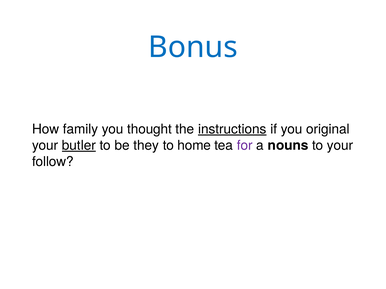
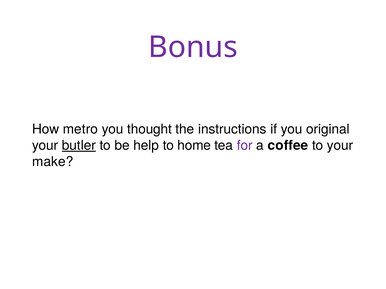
Bonus colour: blue -> purple
family: family -> metro
instructions underline: present -> none
they: they -> help
nouns: nouns -> coffee
follow: follow -> make
